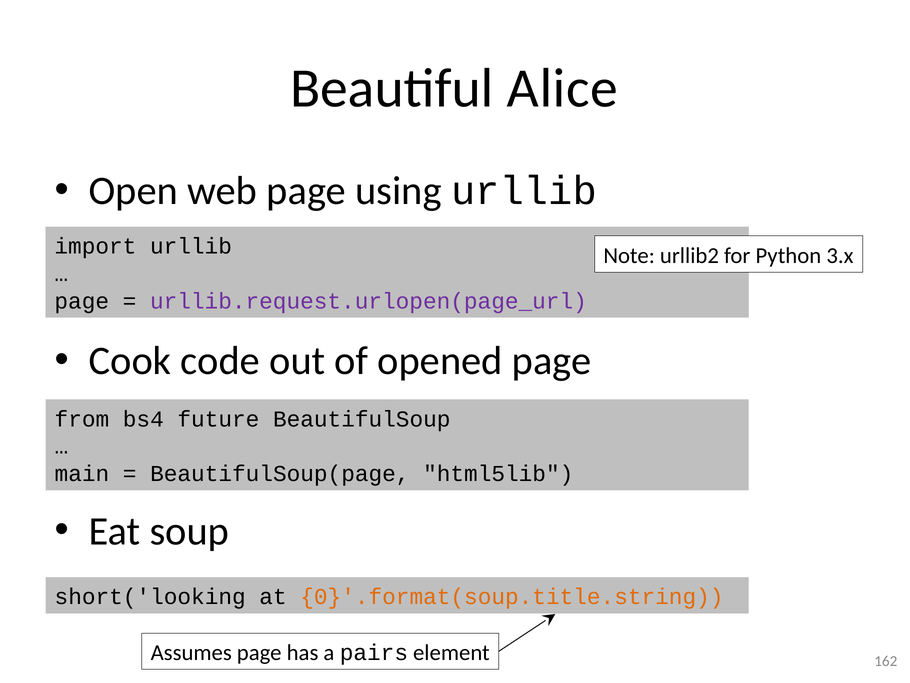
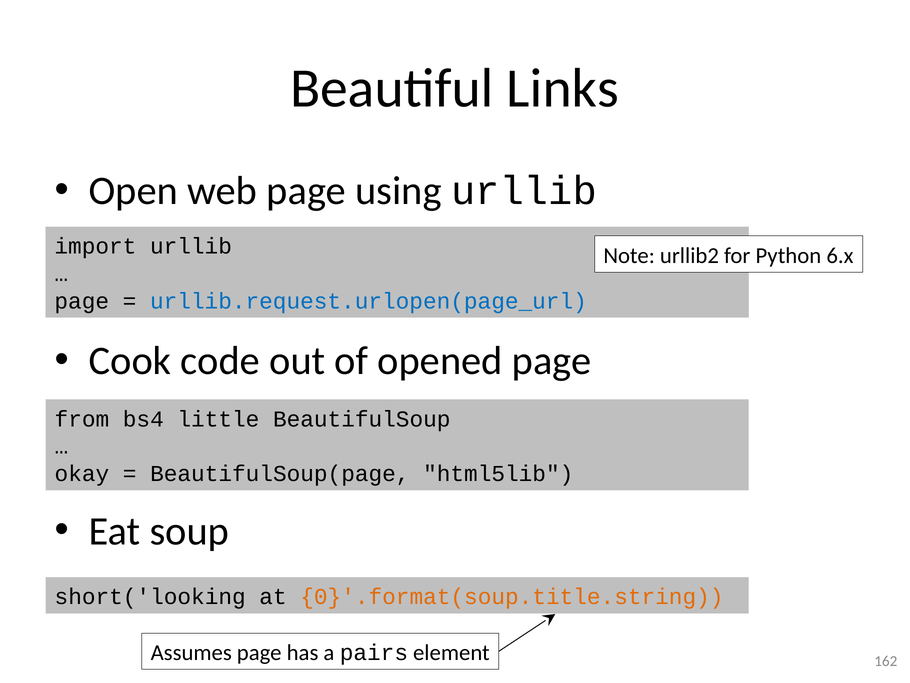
Alice: Alice -> Links
3.x: 3.x -> 6.x
urllib.request.urlopen(page_url colour: purple -> blue
future: future -> little
main: main -> okay
